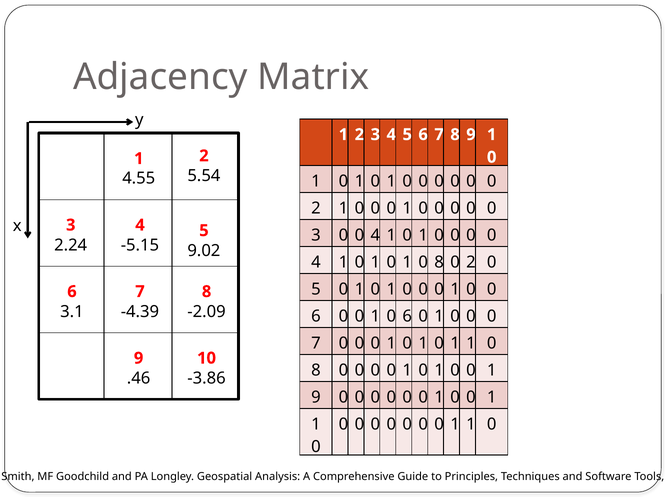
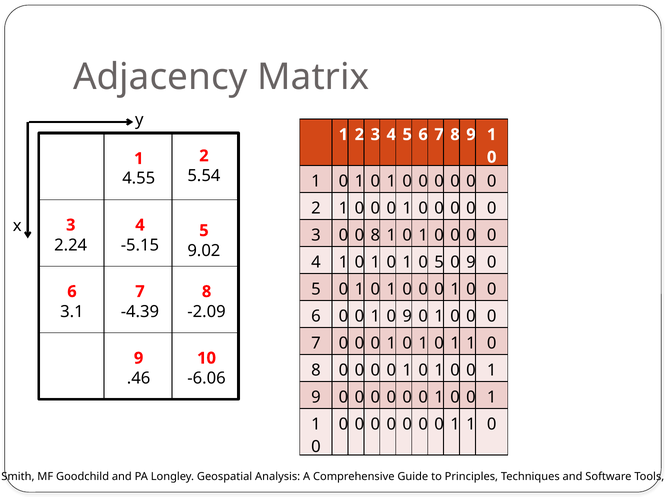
3 0 0 4: 4 -> 8
0 1 0 8: 8 -> 5
2 at (471, 262): 2 -> 9
1 0 6: 6 -> 9
-3.86: -3.86 -> -6.06
